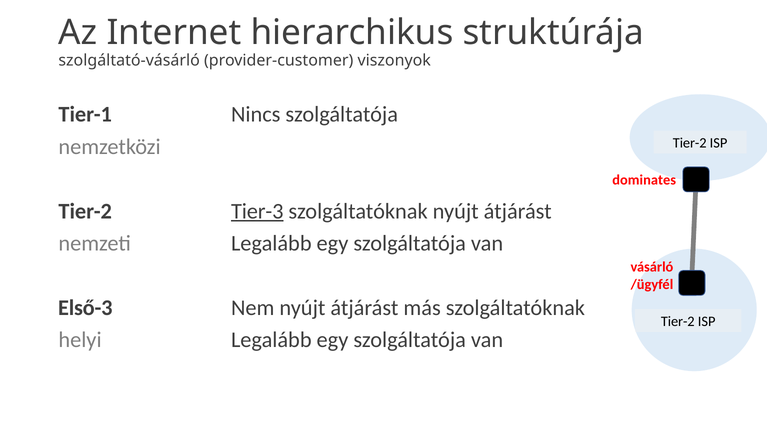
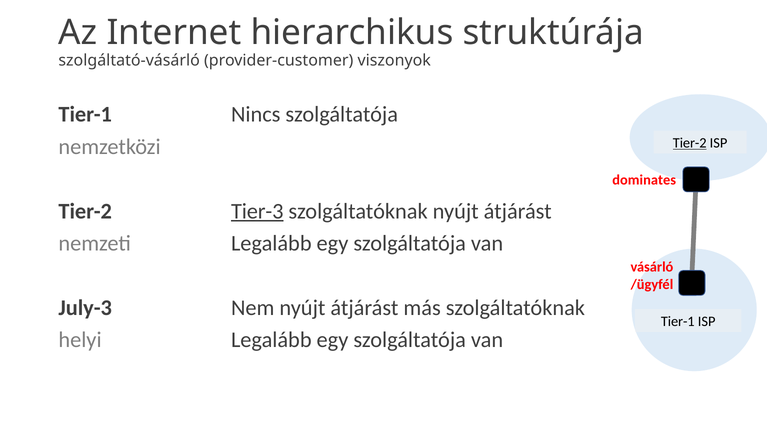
Tier-2 at (690, 143) underline: none -> present
Első-3: Első-3 -> July-3
Tier-2 at (678, 321): Tier-2 -> Tier-1
